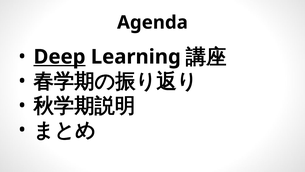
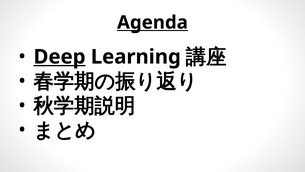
Agenda underline: none -> present
